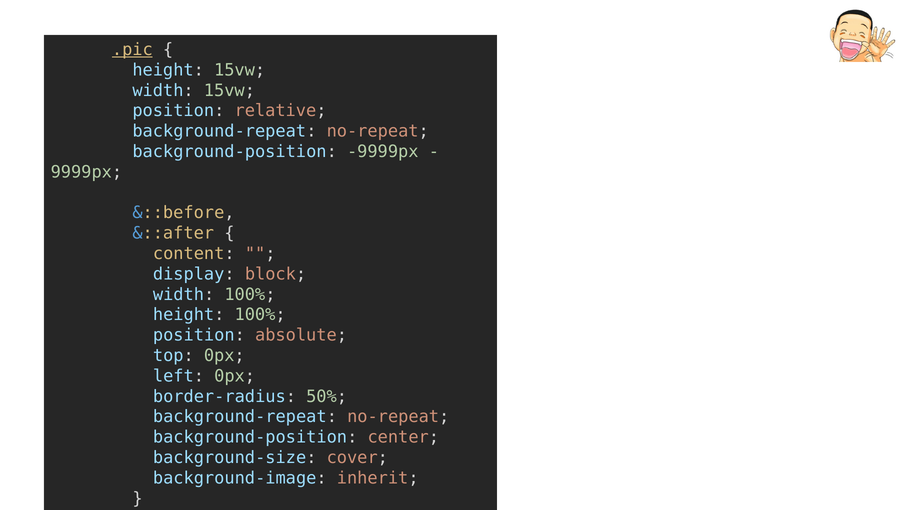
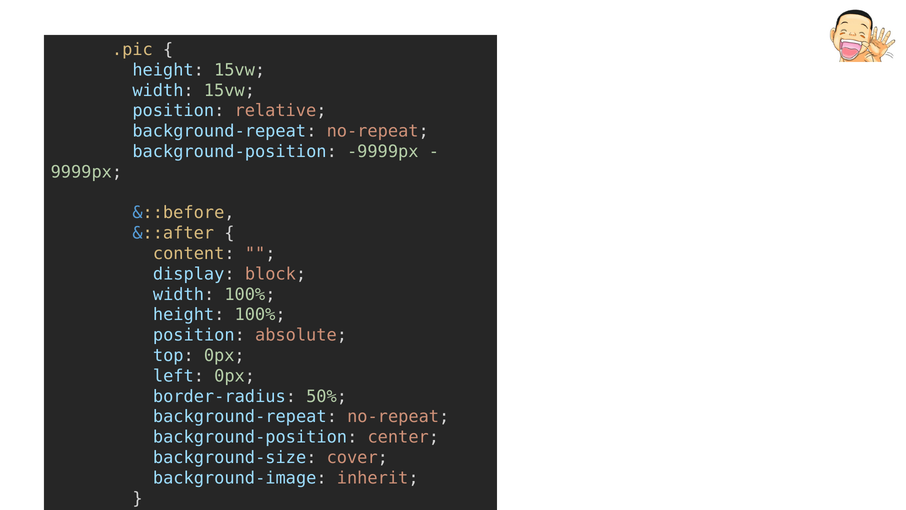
.pic underline: present -> none
